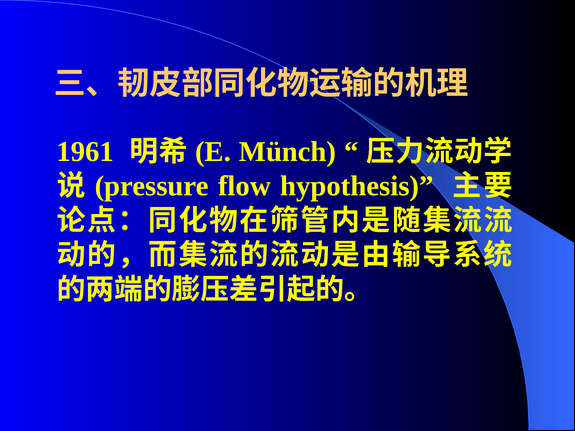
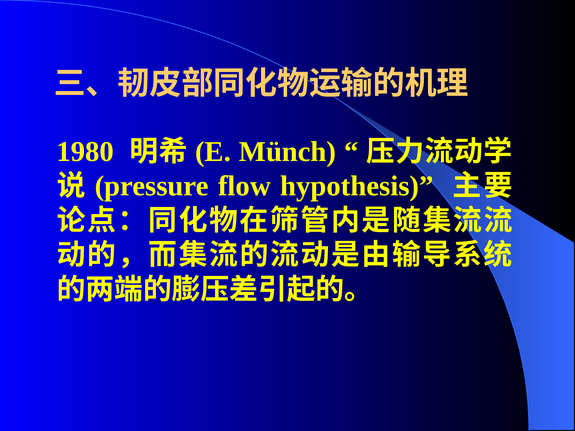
1961: 1961 -> 1980
